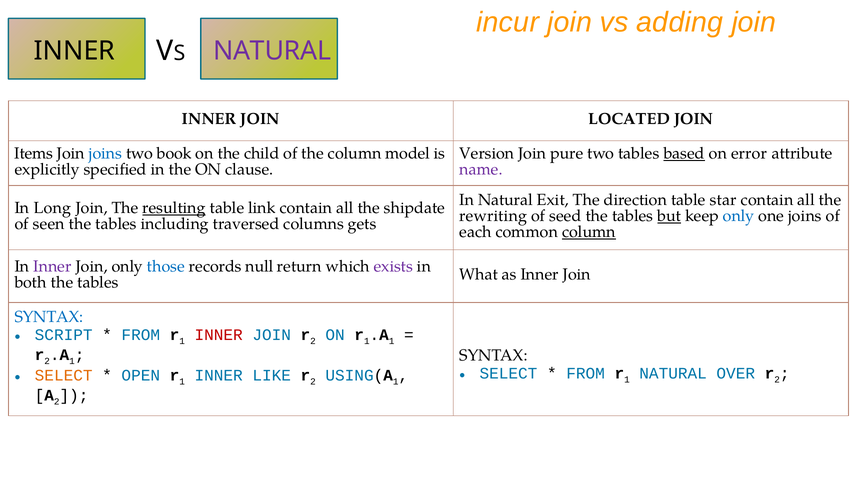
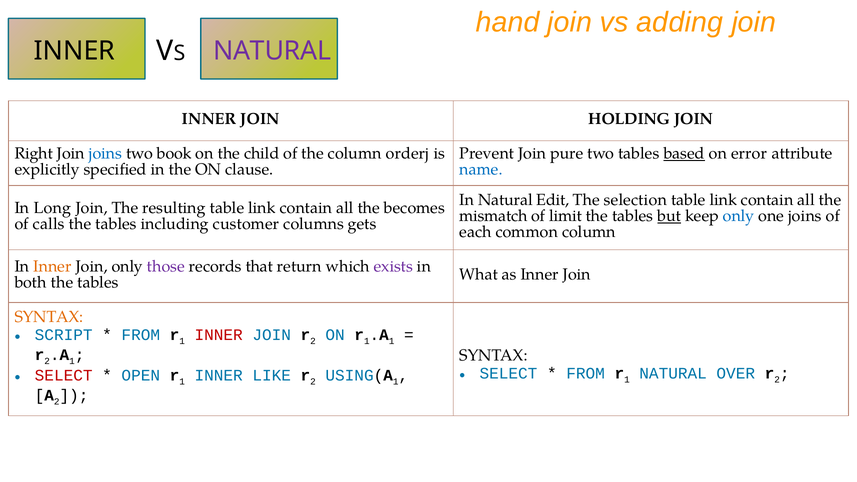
incur: incur -> hand
LOCATED: LOCATED -> HOLDING
Items: Items -> Right
model: model -> orderj
Version: Version -> Prevent
name colour: purple -> blue
Exit: Exit -> Edit
direction: direction -> selection
star at (723, 200): star -> link
resulting underline: present -> none
shipdate: shipdate -> becomes
rewriting: rewriting -> mismatch
seed: seed -> limit
seen: seen -> calls
traversed: traversed -> customer
column at (589, 232) underline: present -> none
Inner at (52, 266) colour: purple -> orange
those colour: blue -> purple
null: null -> that
SYNTAX at (49, 317) colour: blue -> orange
SELECT at (64, 375) colour: orange -> red
